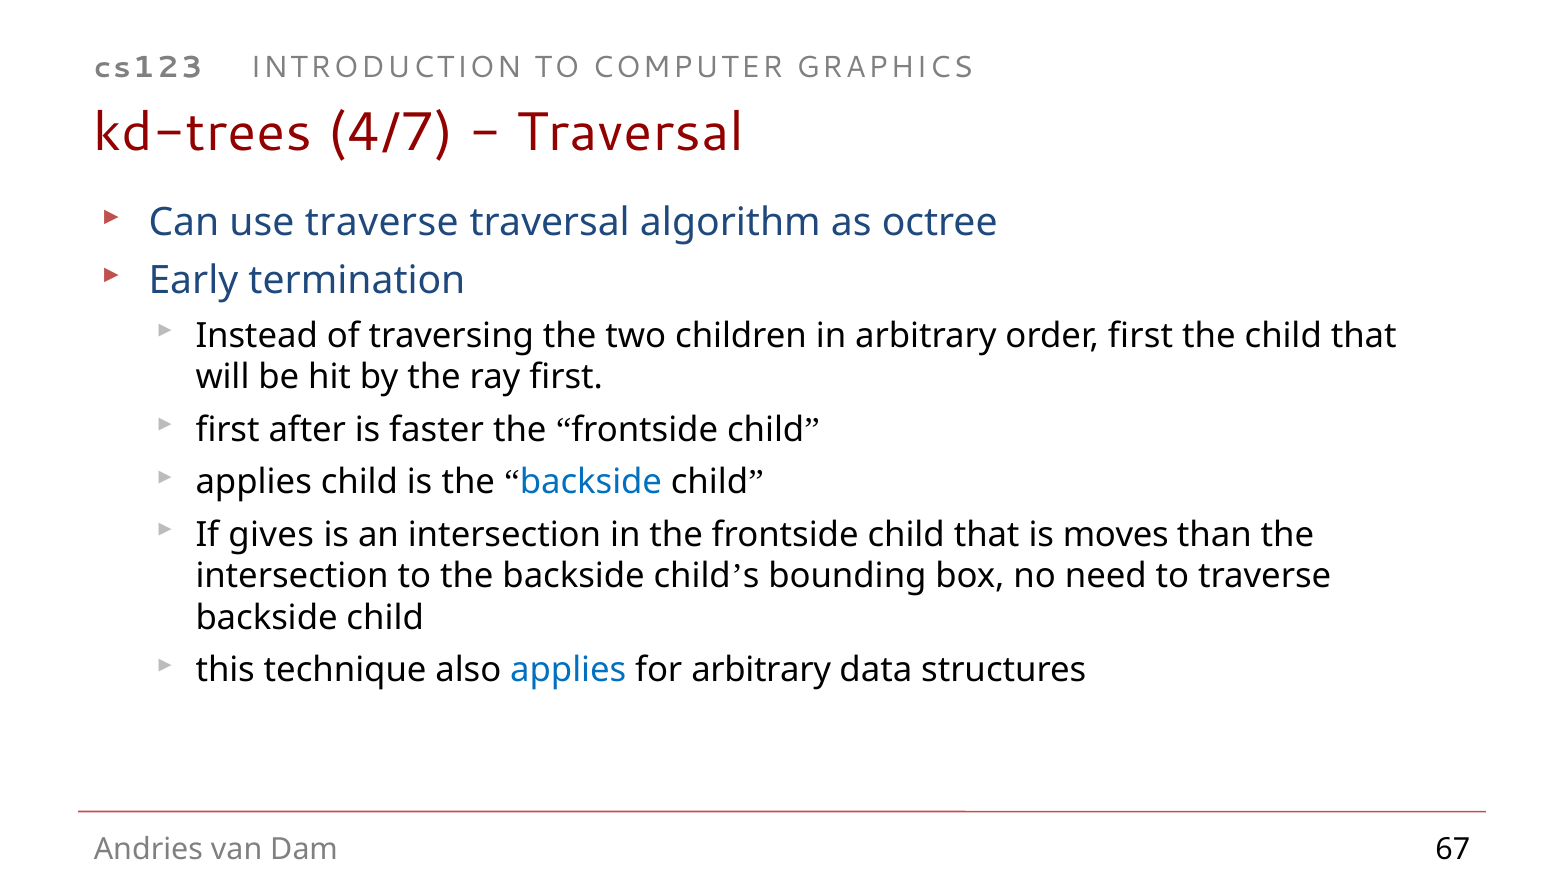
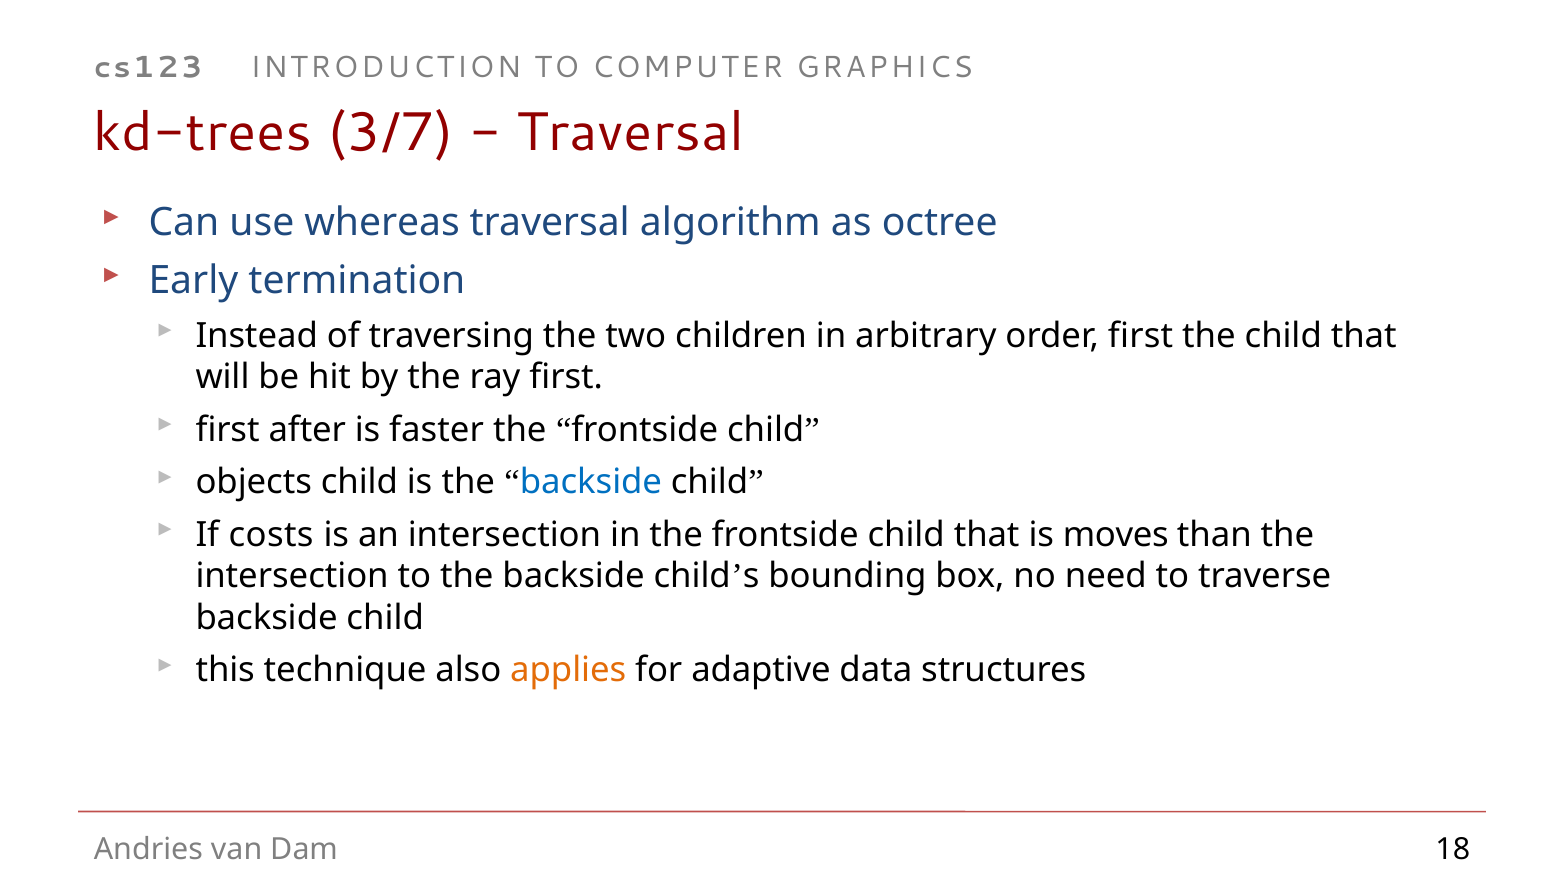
4/7: 4/7 -> 3/7
use traverse: traverse -> whereas
applies at (254, 482): applies -> objects
gives: gives -> costs
applies at (568, 670) colour: blue -> orange
for arbitrary: arbitrary -> adaptive
67: 67 -> 18
